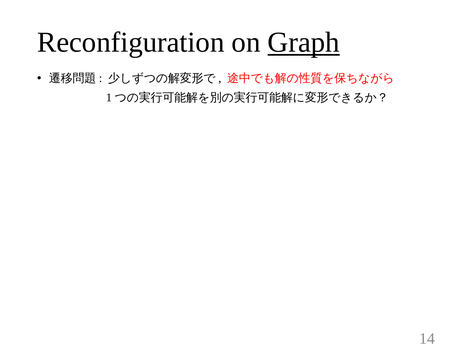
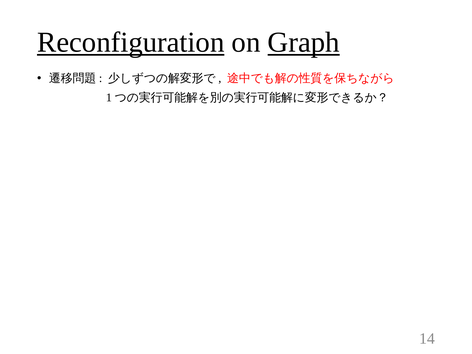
Reconfiguration underline: none -> present
